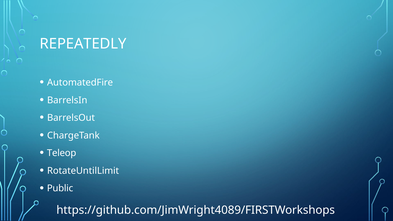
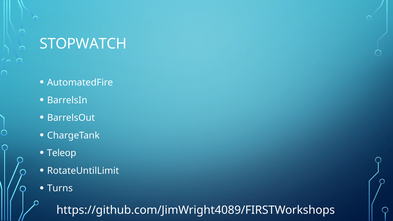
REPEATEDLY: REPEATEDLY -> STOPWATCH
Public: Public -> Turns
